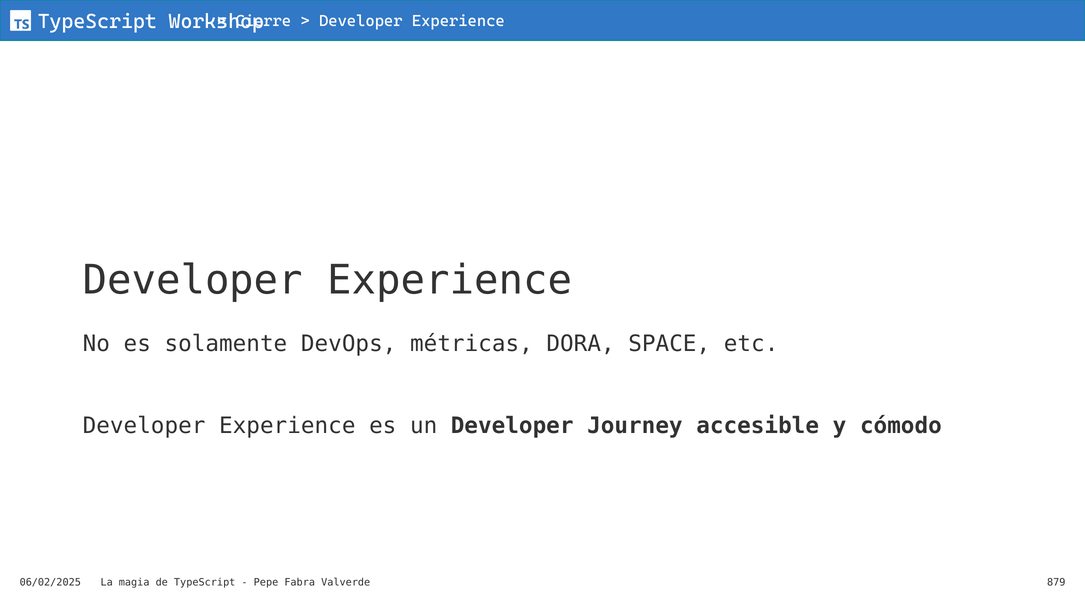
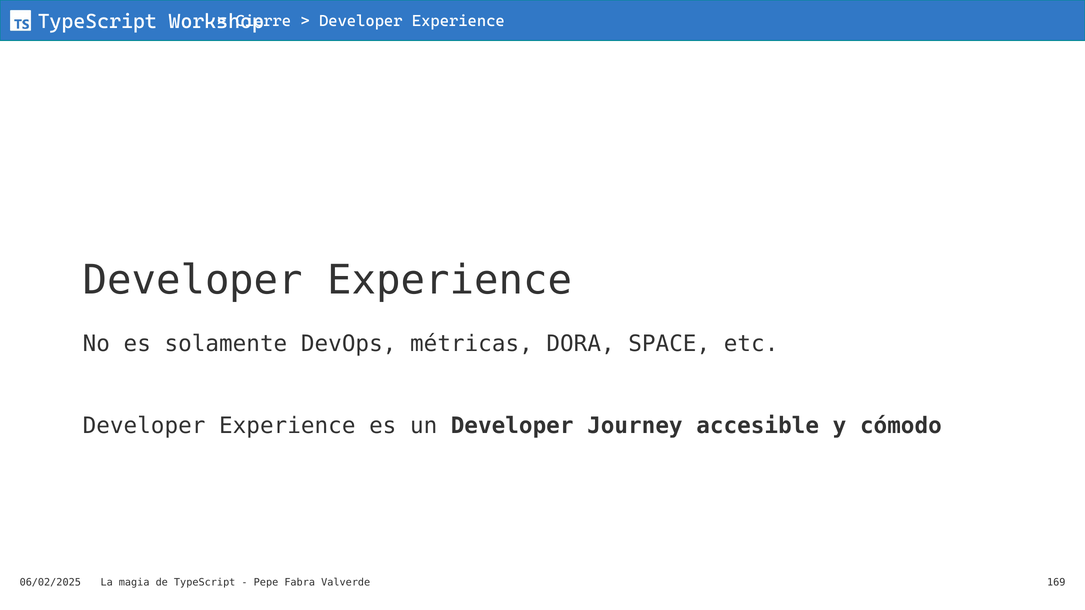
879: 879 -> 169
